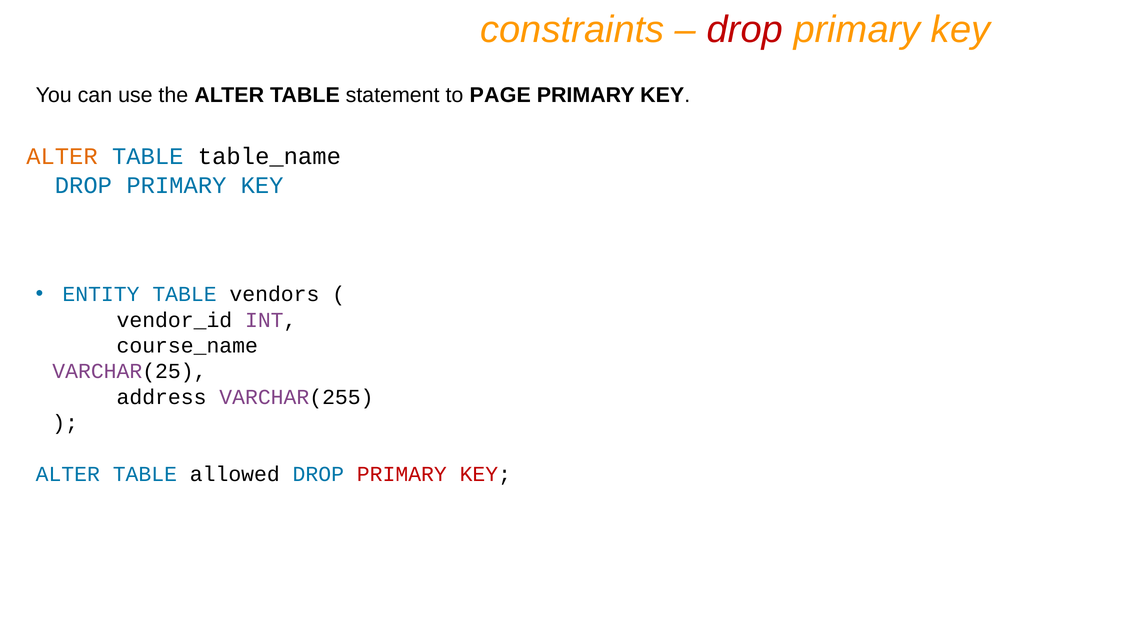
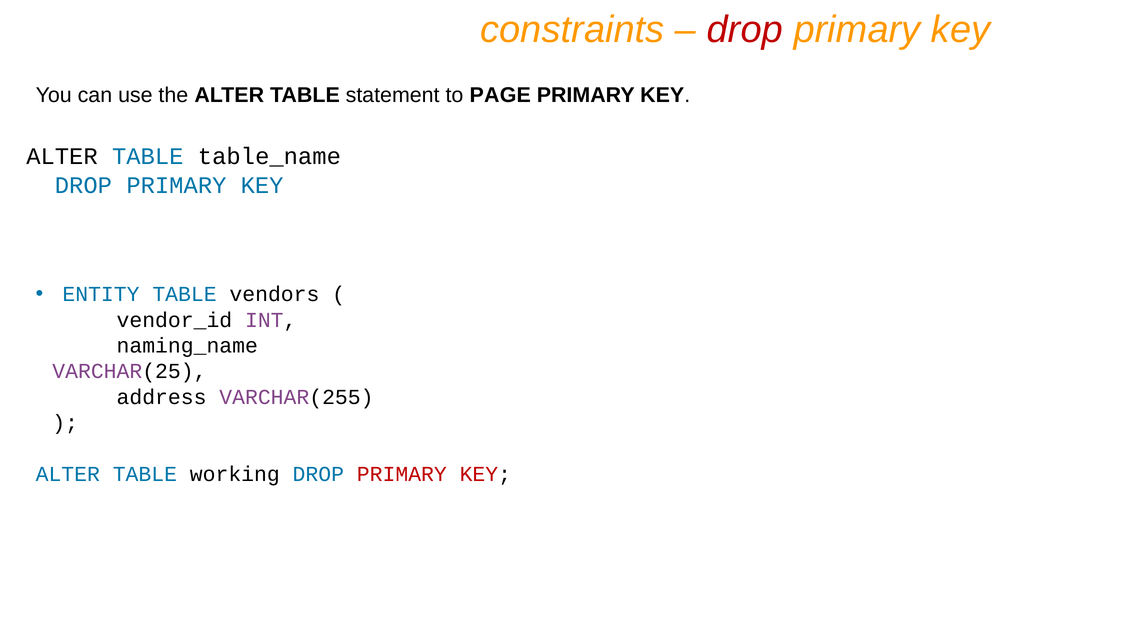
ALTER at (62, 157) colour: orange -> black
course_name: course_name -> naming_name
allowed: allowed -> working
